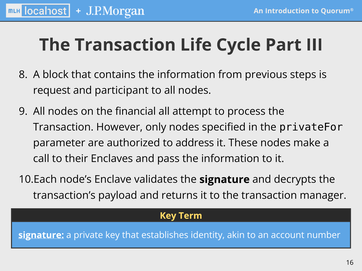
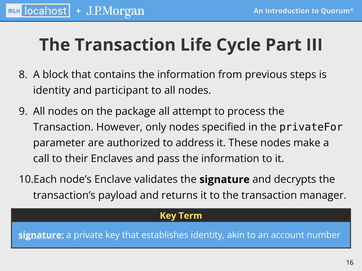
request at (52, 91): request -> identity
financial: financial -> package
